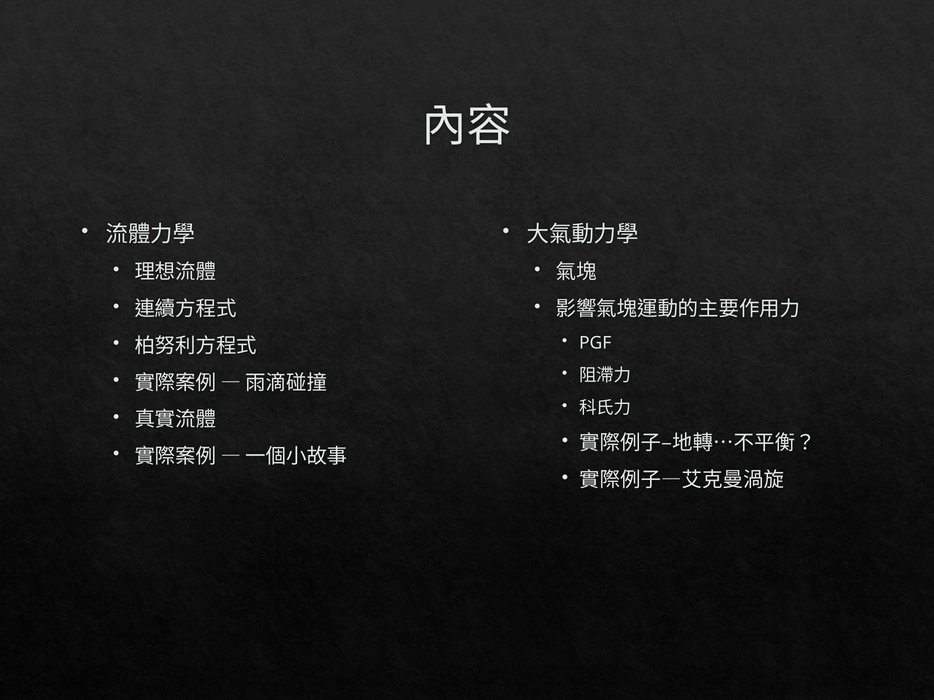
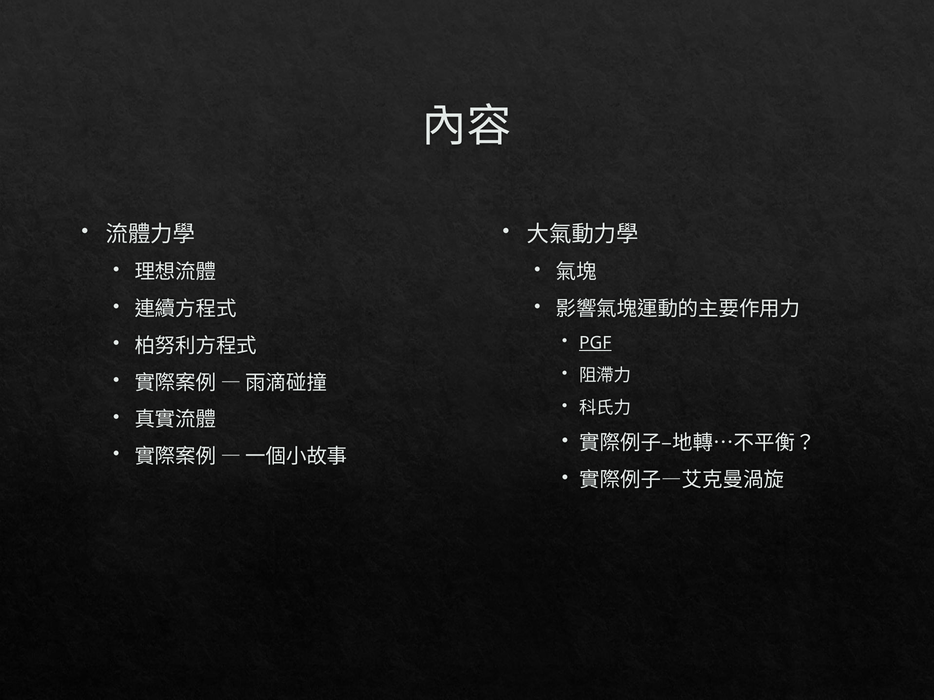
PGF underline: none -> present
